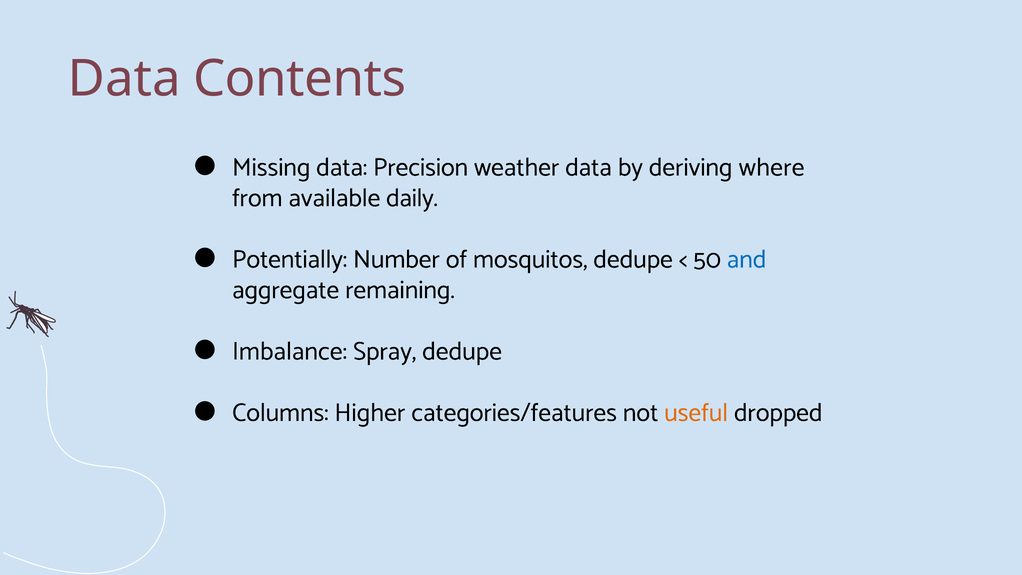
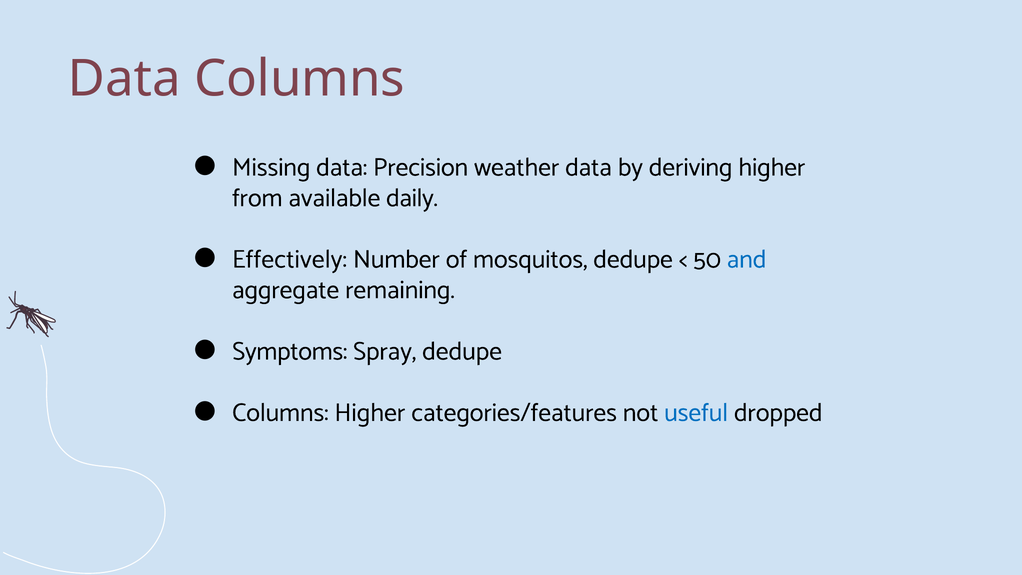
Data Contents: Contents -> Columns
deriving where: where -> higher
Potentially: Potentially -> Effectively
Imbalance: Imbalance -> Symptoms
useful colour: orange -> blue
